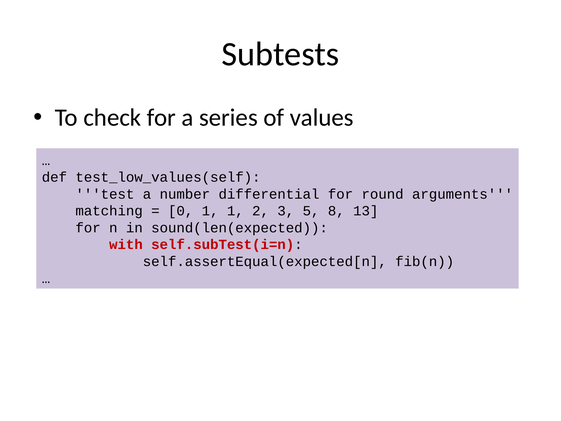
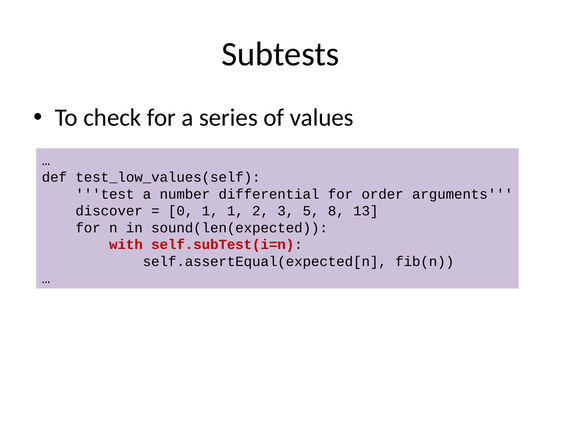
round: round -> order
matching: matching -> discover
